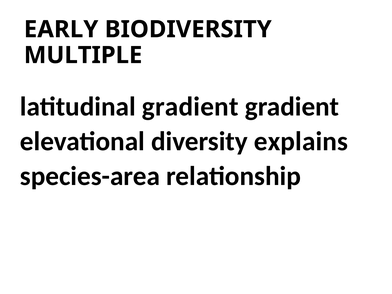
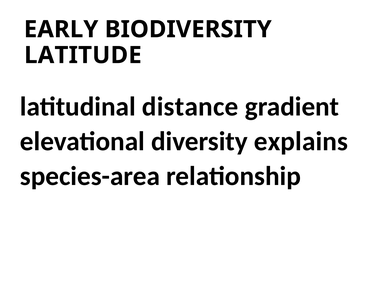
MULTIPLE: MULTIPLE -> LATITUDE
latitudinal gradient: gradient -> distance
